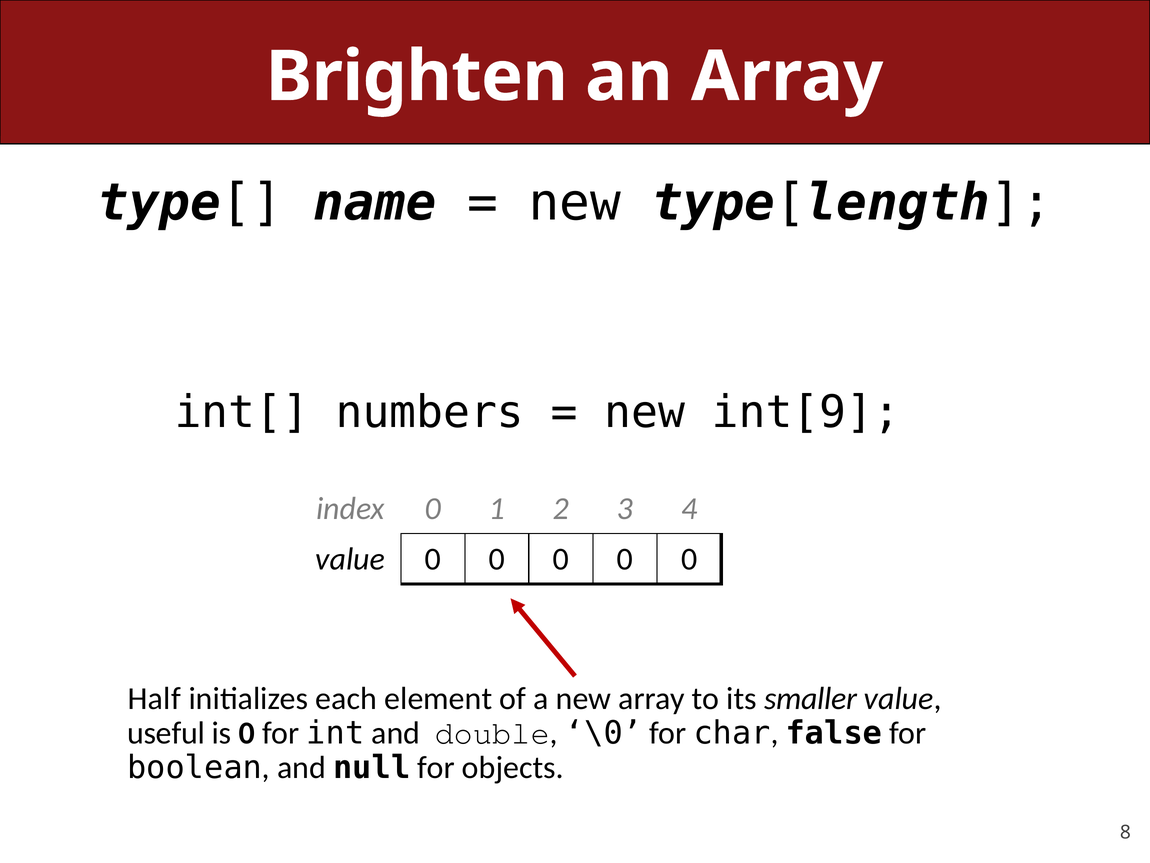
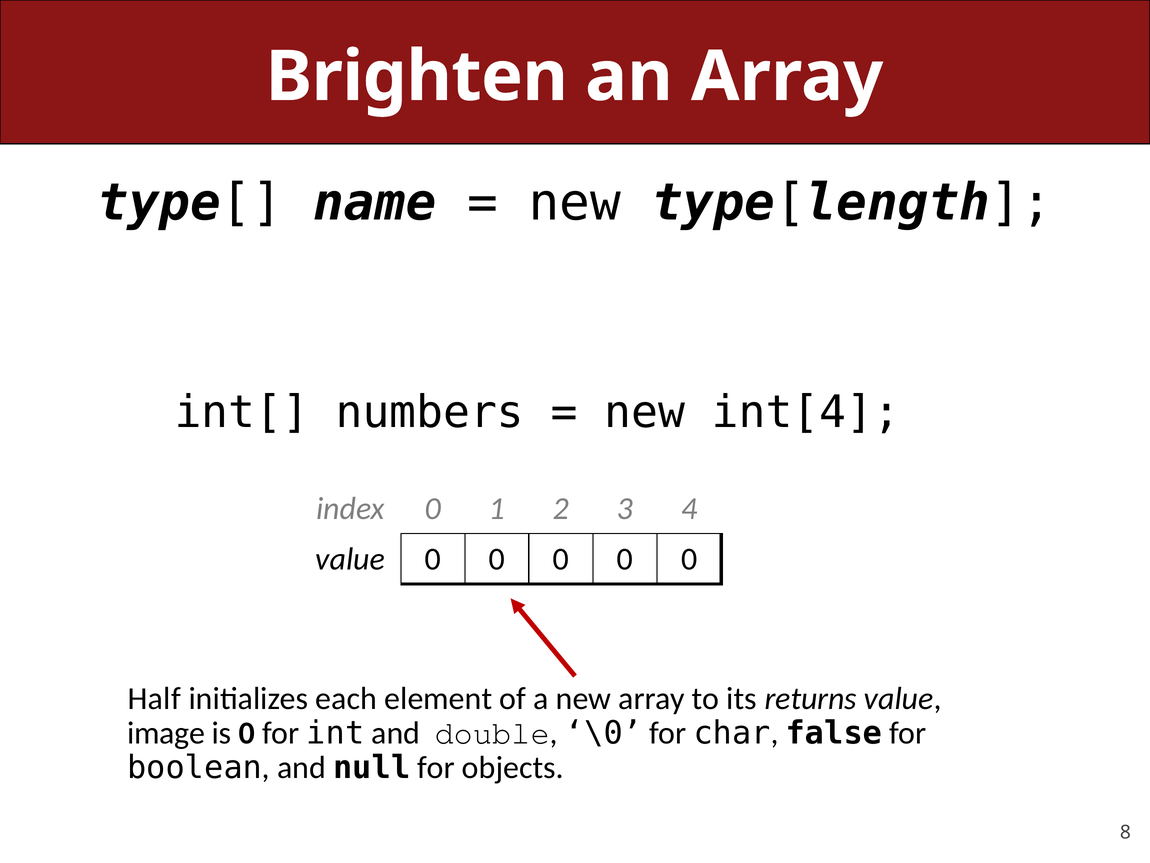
int[9: int[9 -> int[4
smaller: smaller -> returns
useful: useful -> image
